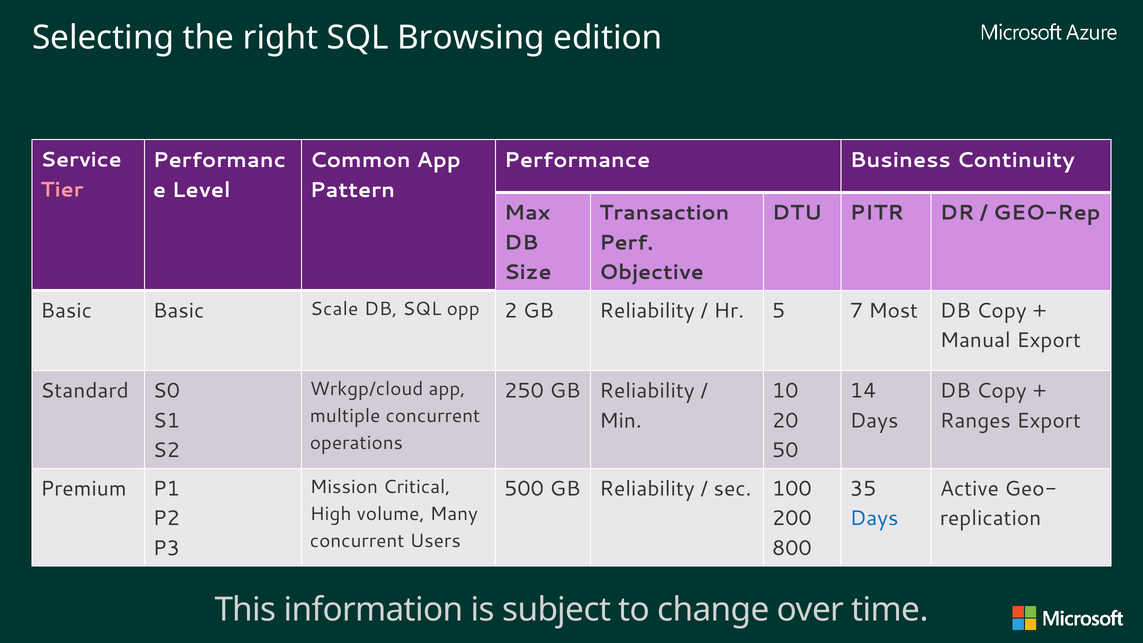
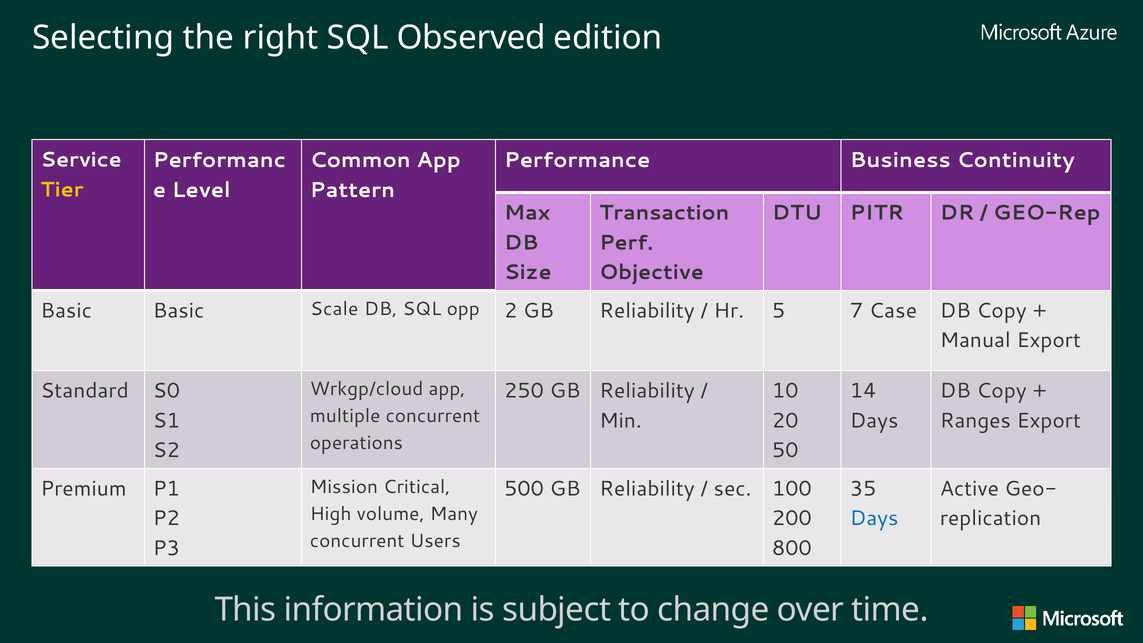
Browsing: Browsing -> Observed
Tier colour: pink -> yellow
Most: Most -> Case
